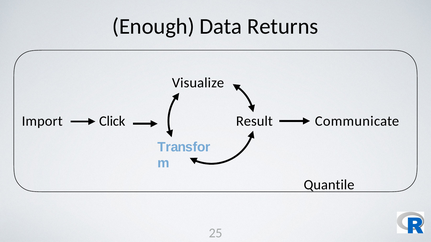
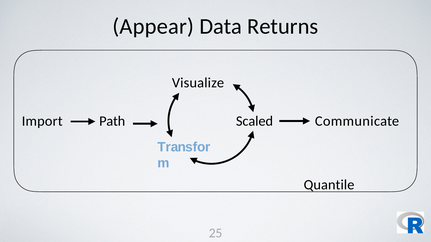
Enough: Enough -> Appear
Click: Click -> Path
Result: Result -> Scaled
